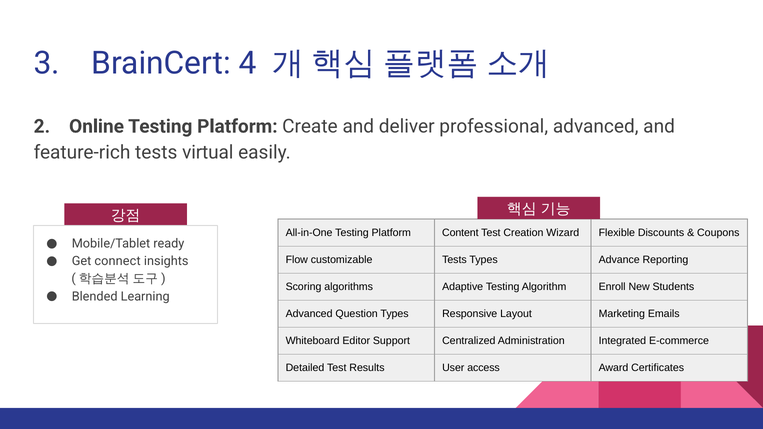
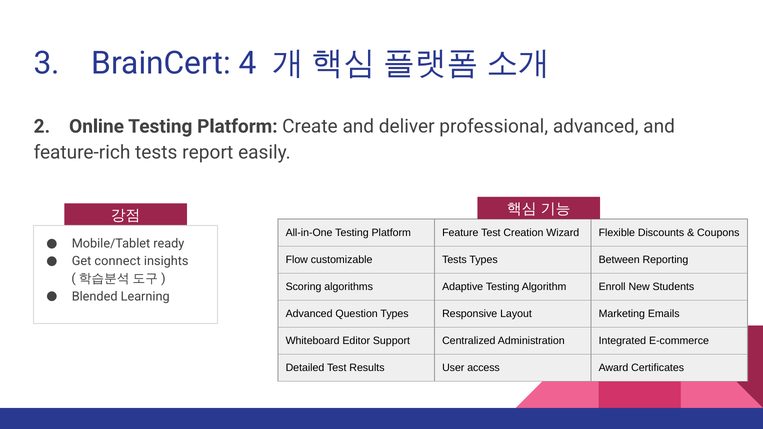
virtual: virtual -> report
Content: Content -> Feature
Advance: Advance -> Between
